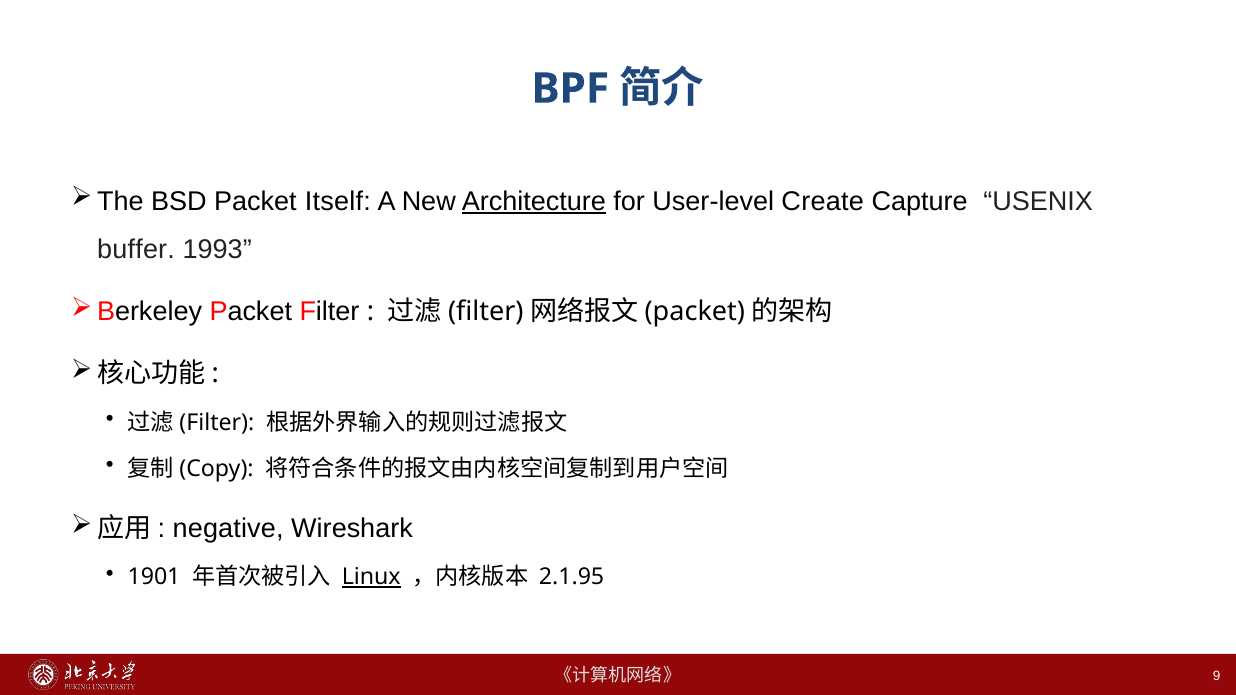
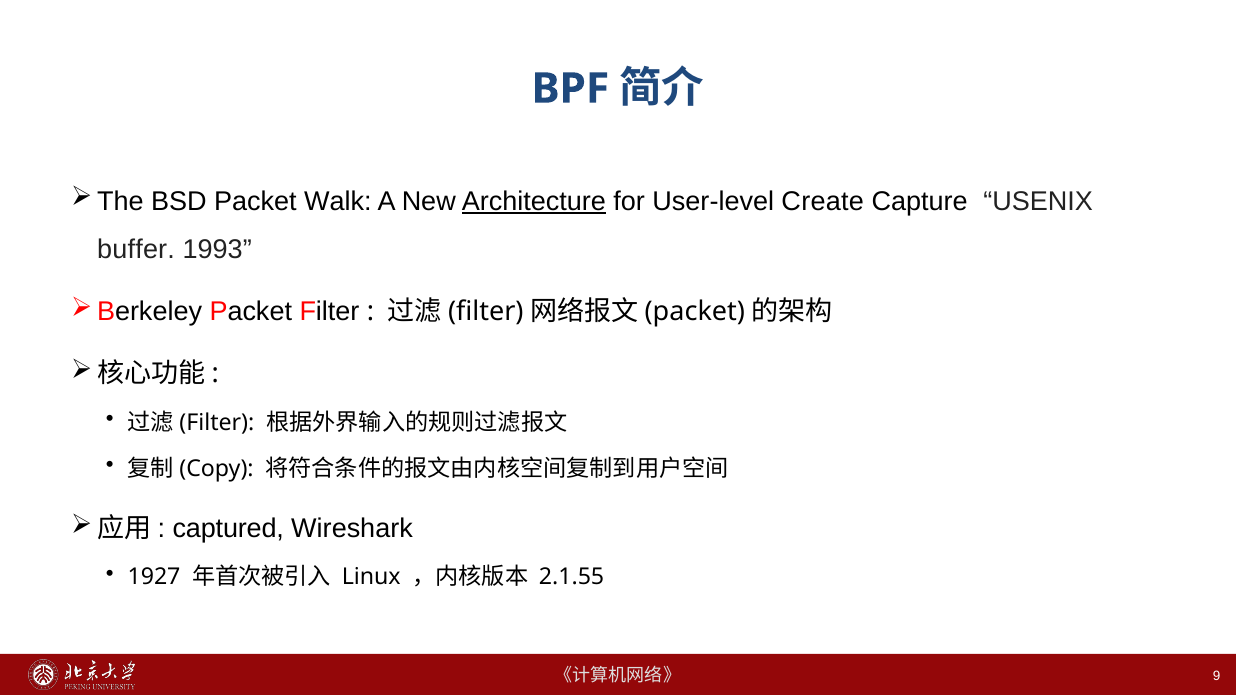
Itself: Itself -> Walk
negative: negative -> captured
1901: 1901 -> 1927
Linux underline: present -> none
2.1.95: 2.1.95 -> 2.1.55
